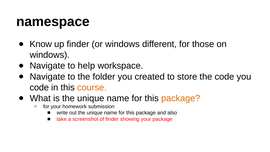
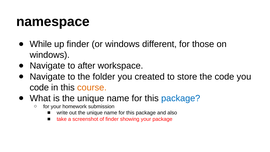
Know: Know -> While
help: help -> after
package at (181, 98) colour: orange -> blue
